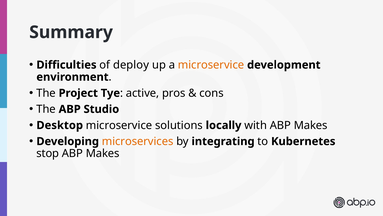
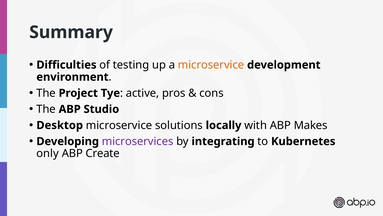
deploy: deploy -> testing
microservices colour: orange -> purple
stop: stop -> only
Makes at (103, 153): Makes -> Create
